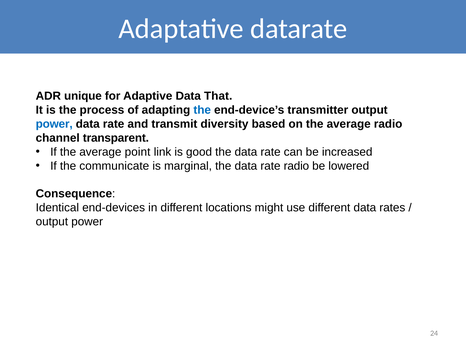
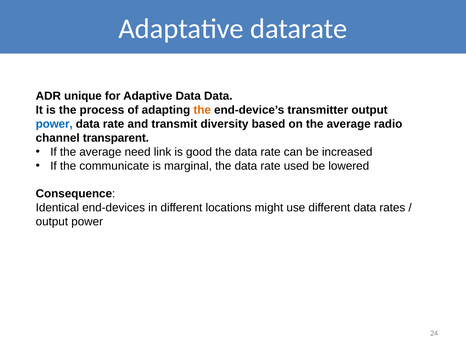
Data That: That -> Data
the at (202, 110) colour: blue -> orange
point: point -> need
rate radio: radio -> used
